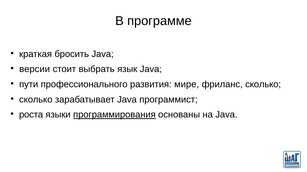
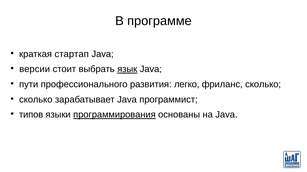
бросить: бросить -> стартап
язык underline: none -> present
мире: мире -> легко
роста: роста -> типов
